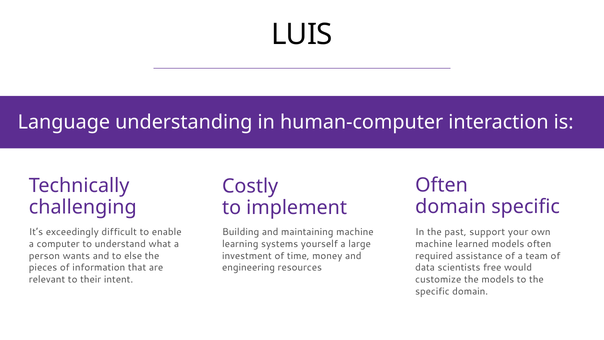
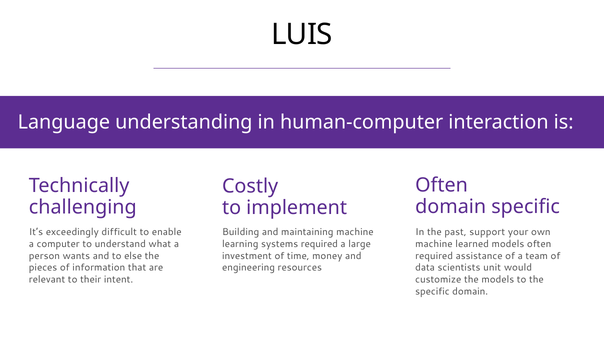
systems yourself: yourself -> required
free: free -> unit
